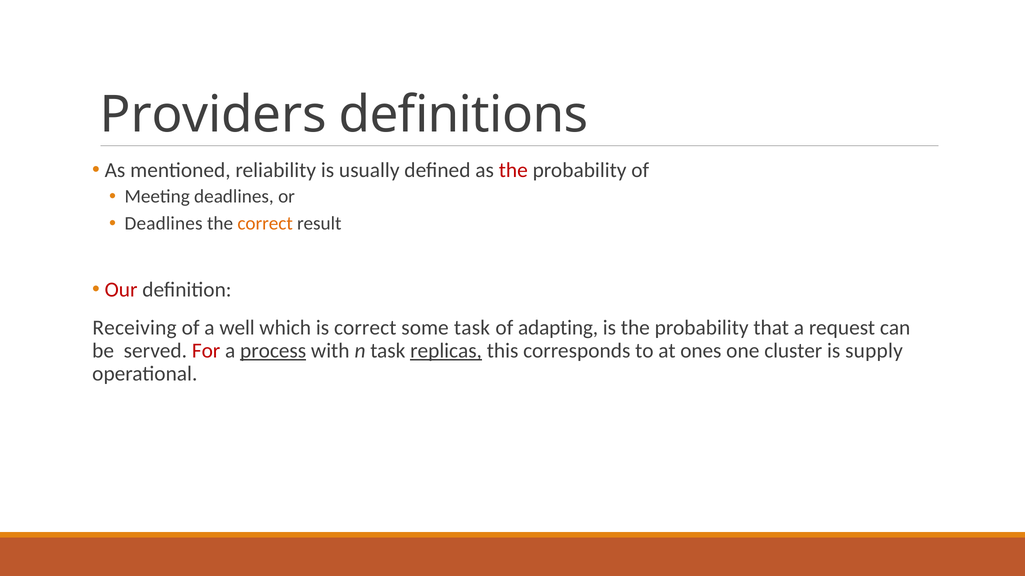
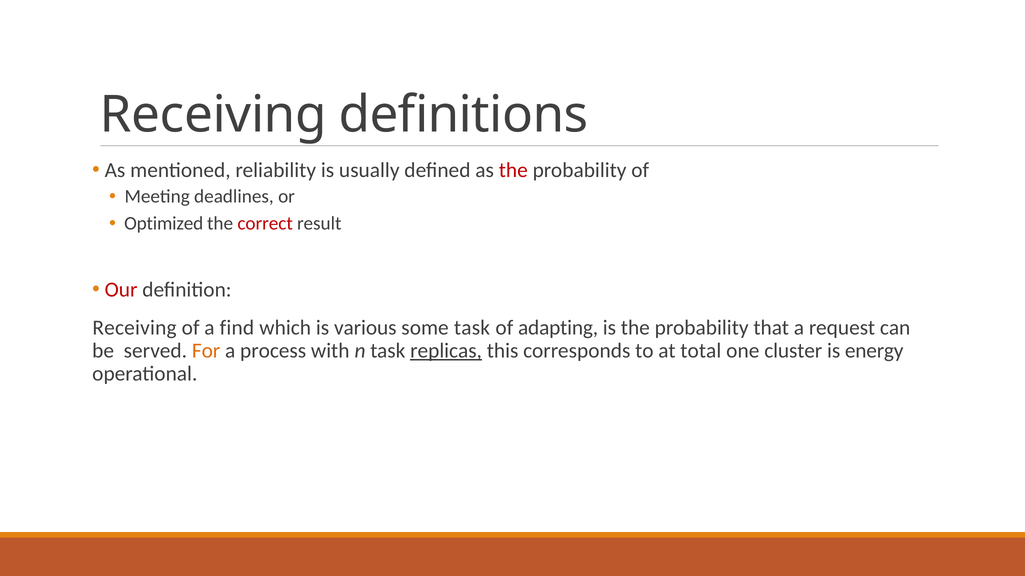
Providers at (213, 115): Providers -> Receiving
Deadlines at (164, 224): Deadlines -> Optimized
correct at (265, 224) colour: orange -> red
well: well -> find
is correct: correct -> various
For colour: red -> orange
process underline: present -> none
ones: ones -> total
supply: supply -> energy
